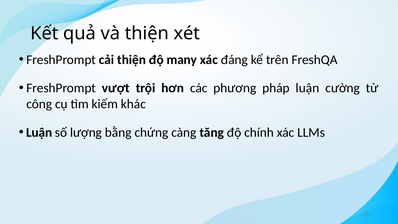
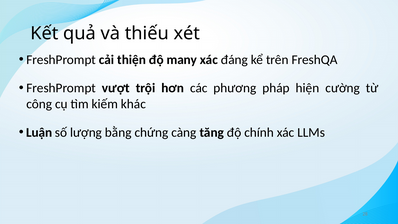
và thiện: thiện -> thiếu
pháp luận: luận -> hiện
